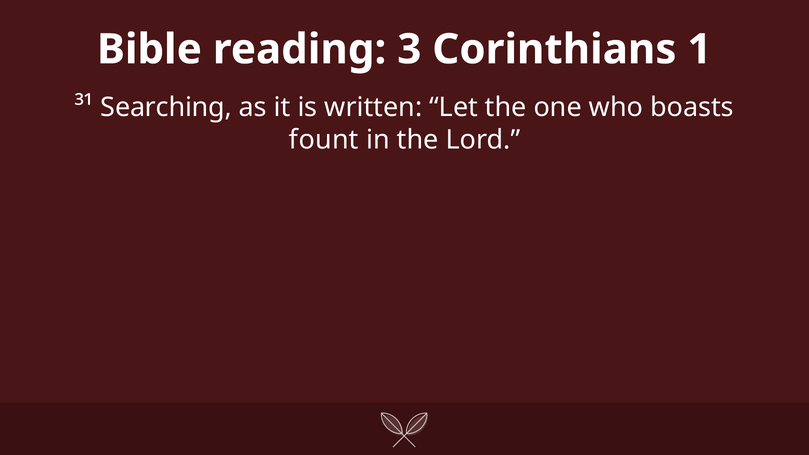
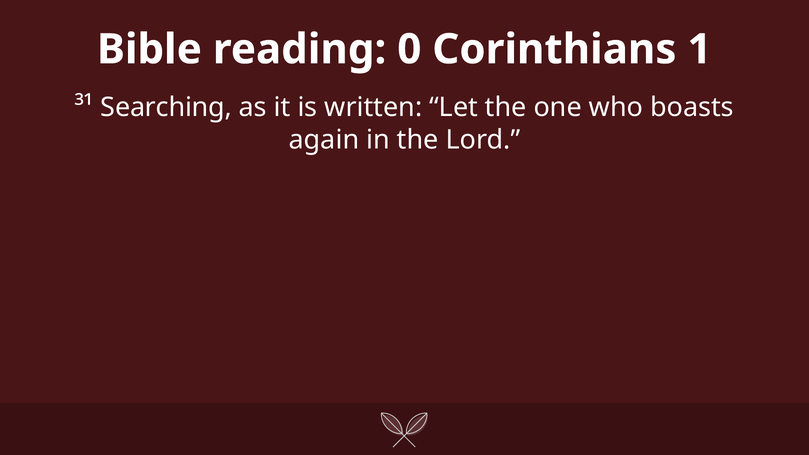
3: 3 -> 0
fount: fount -> again
